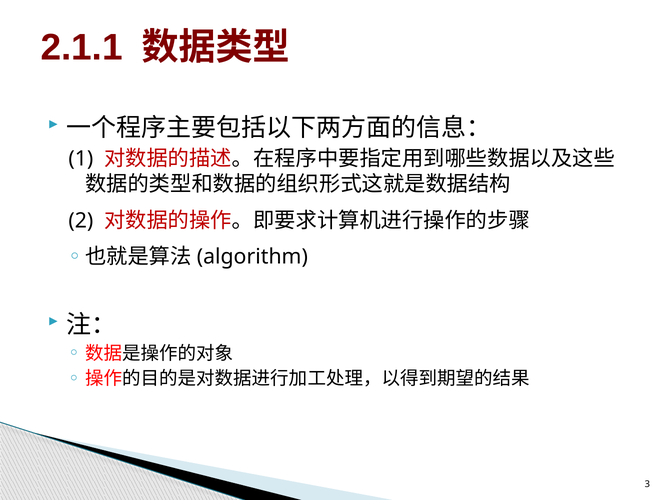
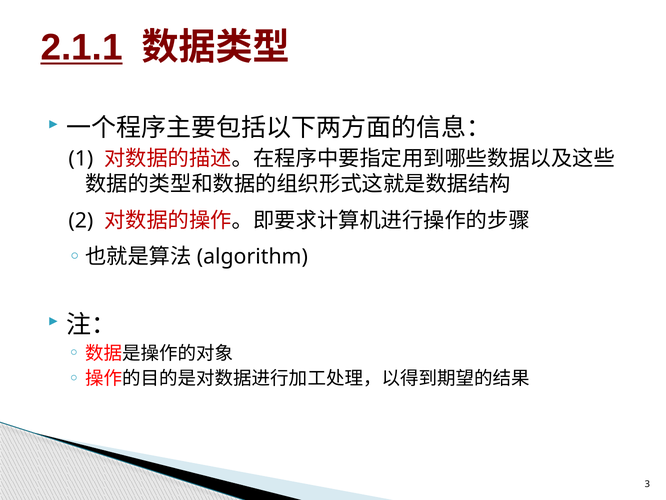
2.1.1 underline: none -> present
